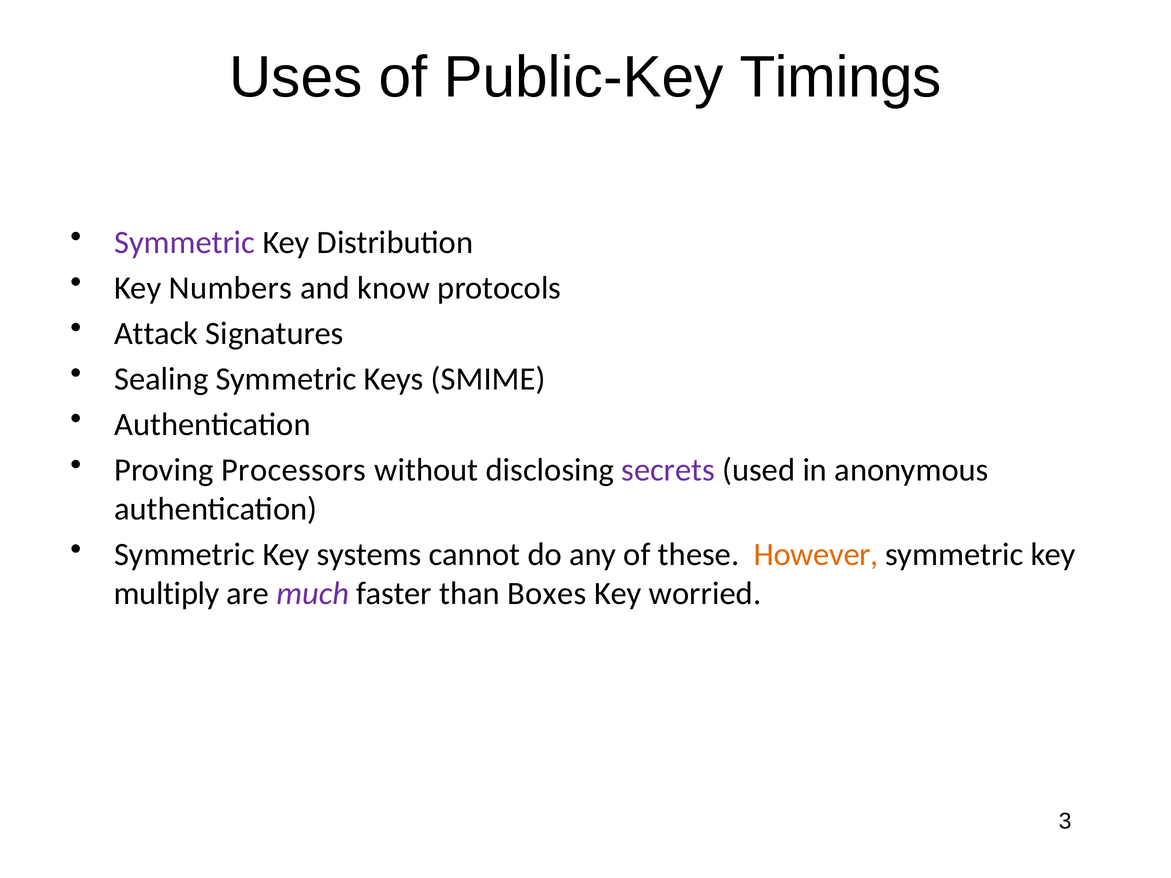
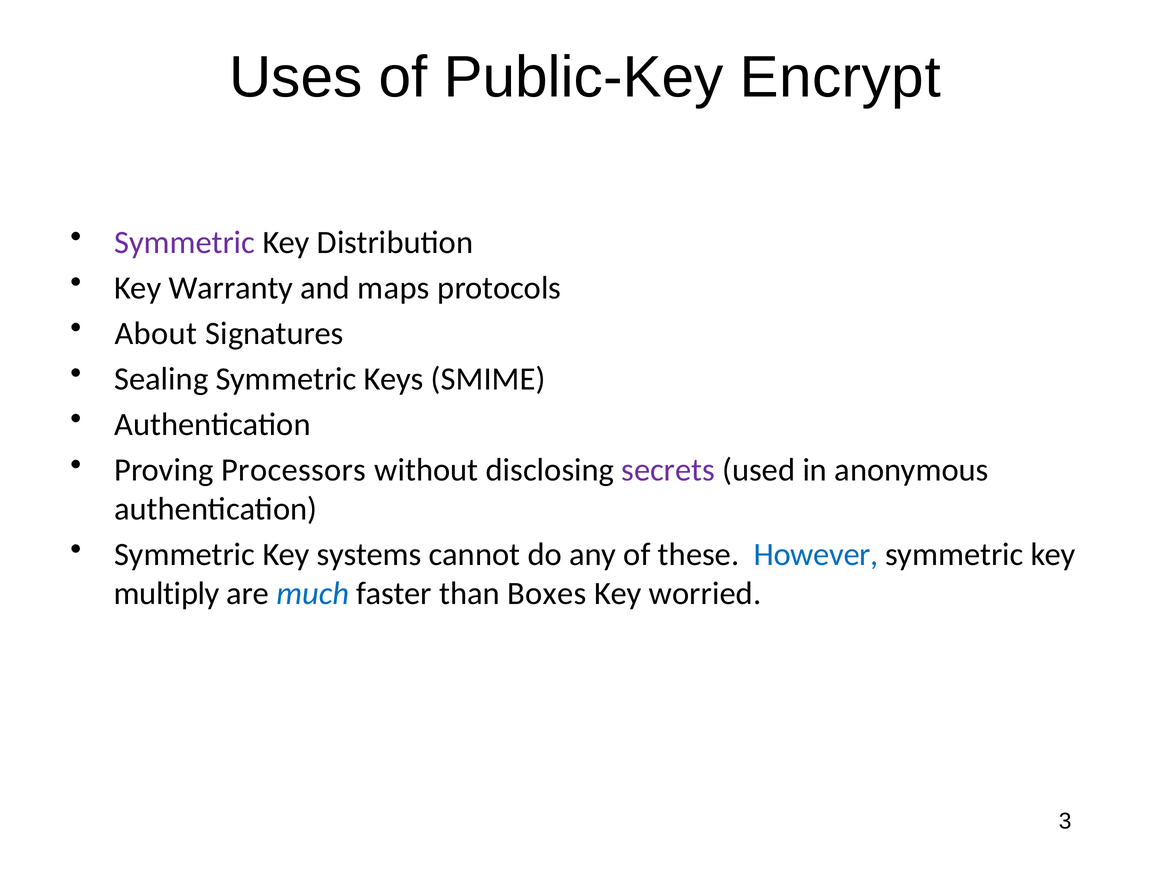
Timings: Timings -> Encrypt
Numbers: Numbers -> Warranty
know: know -> maps
Attack: Attack -> About
However colour: orange -> blue
much colour: purple -> blue
